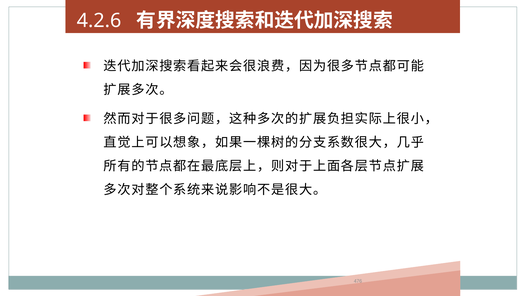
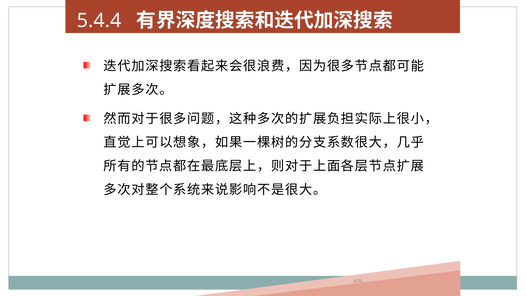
4.2.6: 4.2.6 -> 5.4.4
